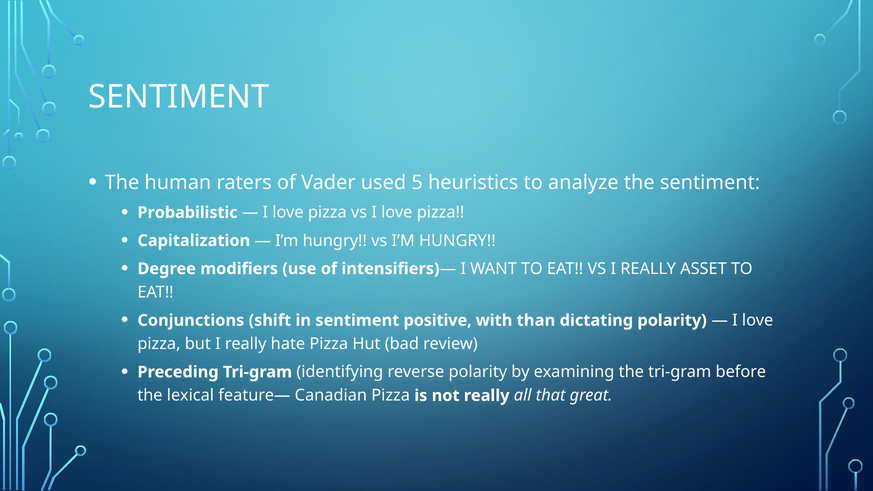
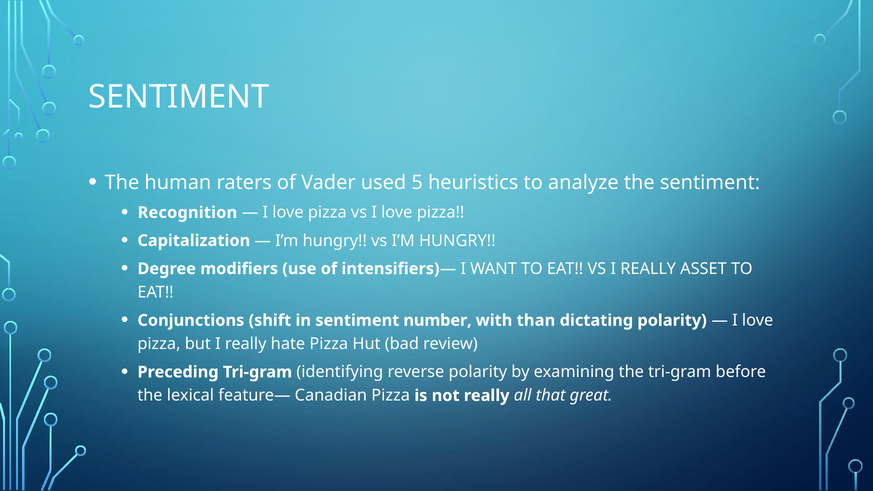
Probabilistic: Probabilistic -> Recognition
positive: positive -> number
